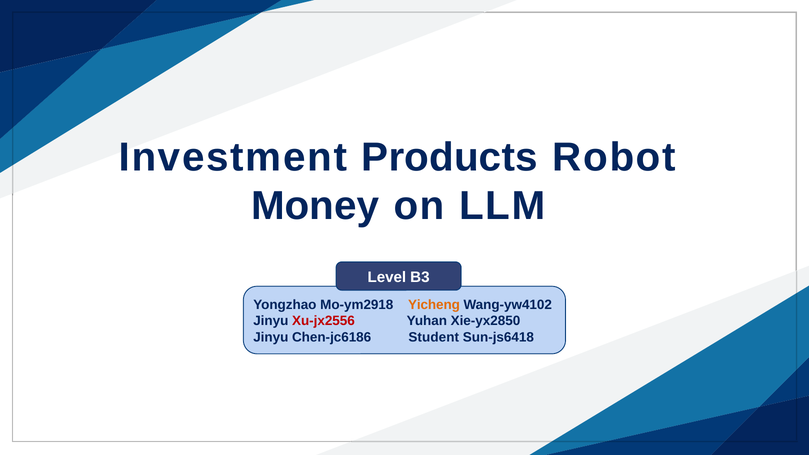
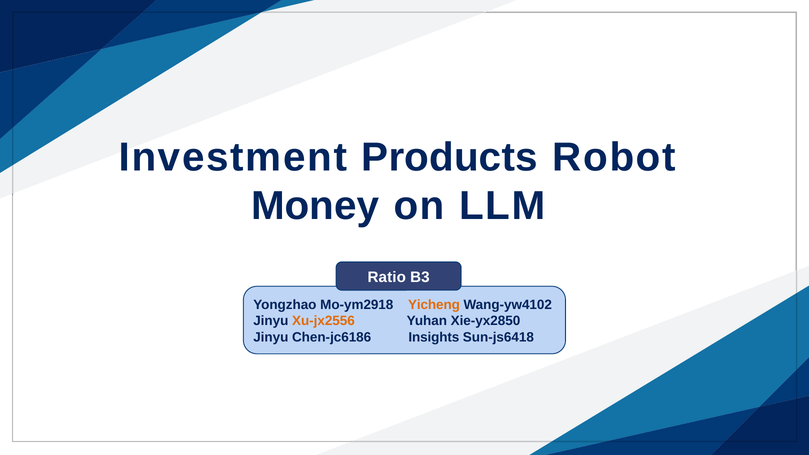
Level: Level -> Ratio
Xu-jx2556 colour: red -> orange
Student: Student -> Insights
